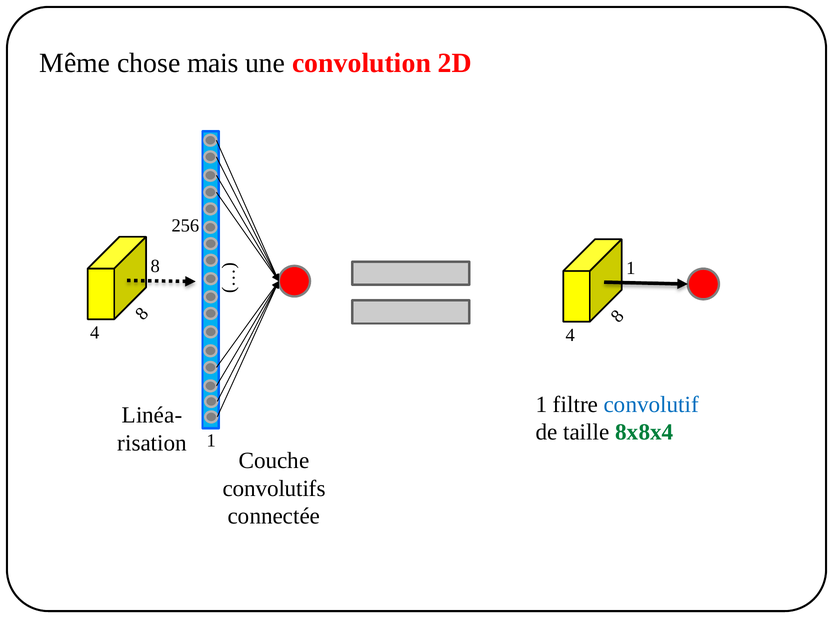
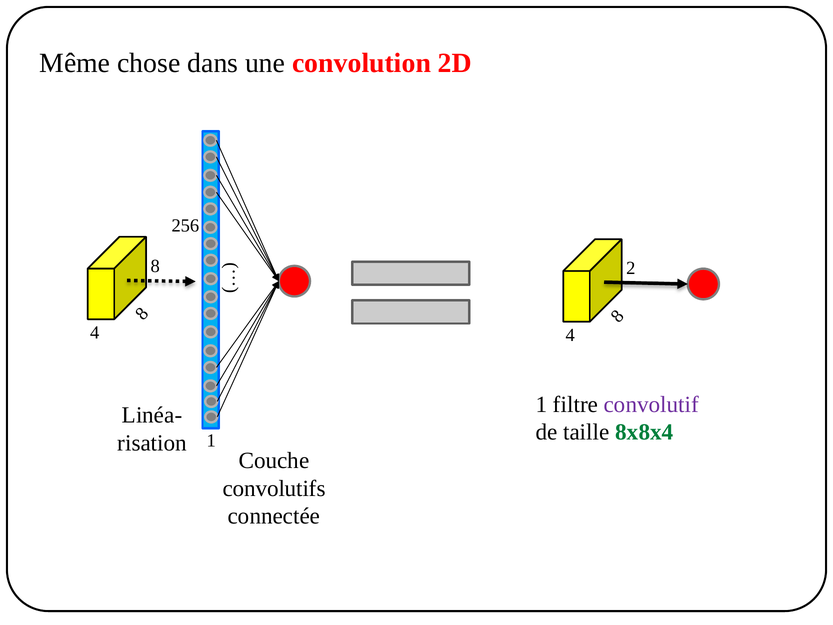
mais: mais -> dans
1 at (631, 268): 1 -> 2
convolutif colour: blue -> purple
